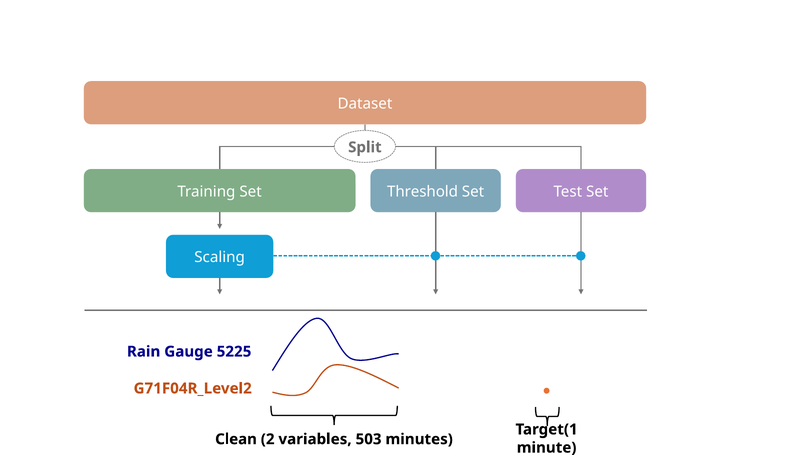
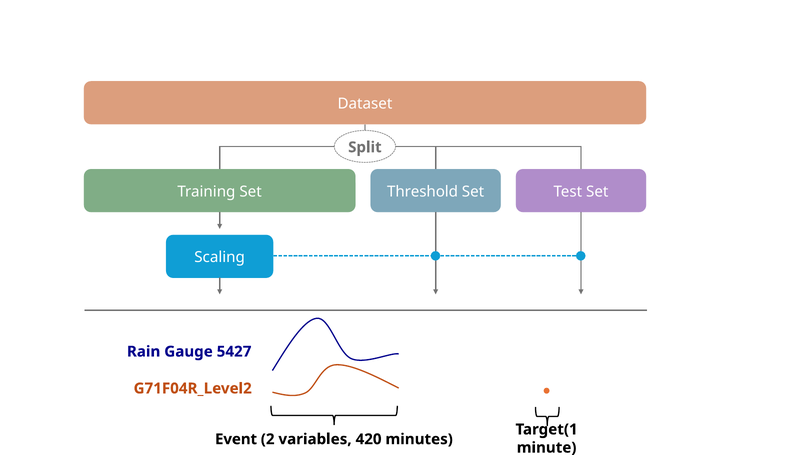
5225: 5225 -> 5427
Clean: Clean -> Event
503: 503 -> 420
